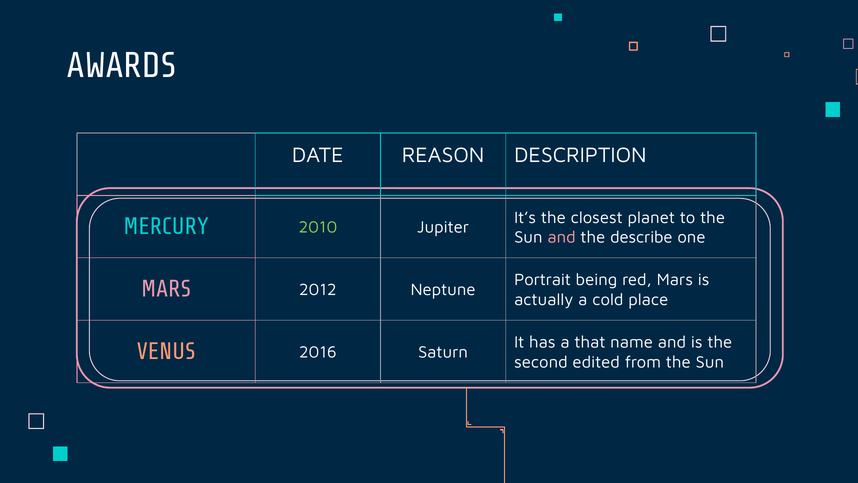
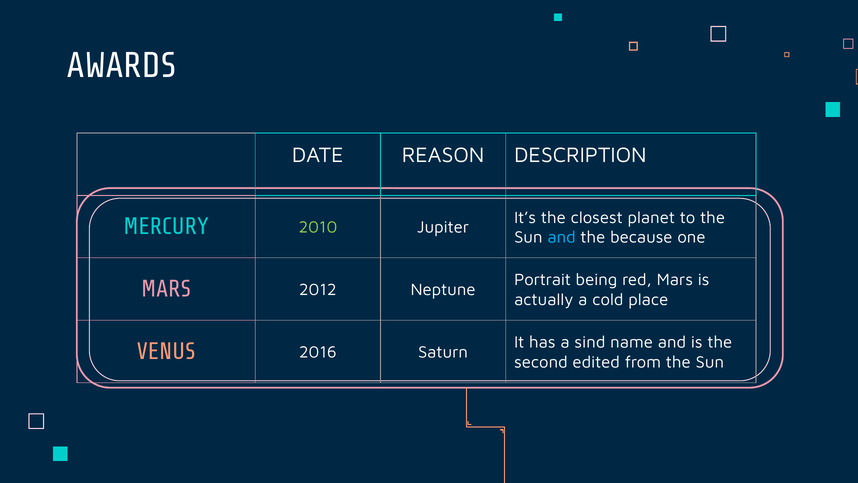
and at (562, 237) colour: pink -> light blue
describe: describe -> because
that: that -> sind
